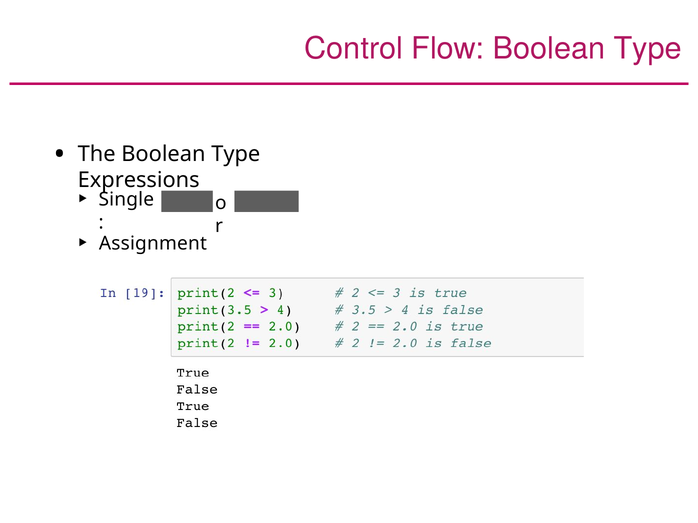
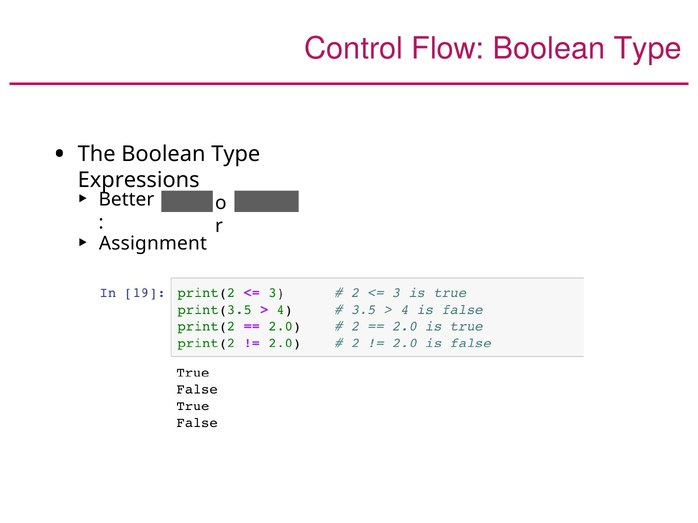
Single: Single -> Better
